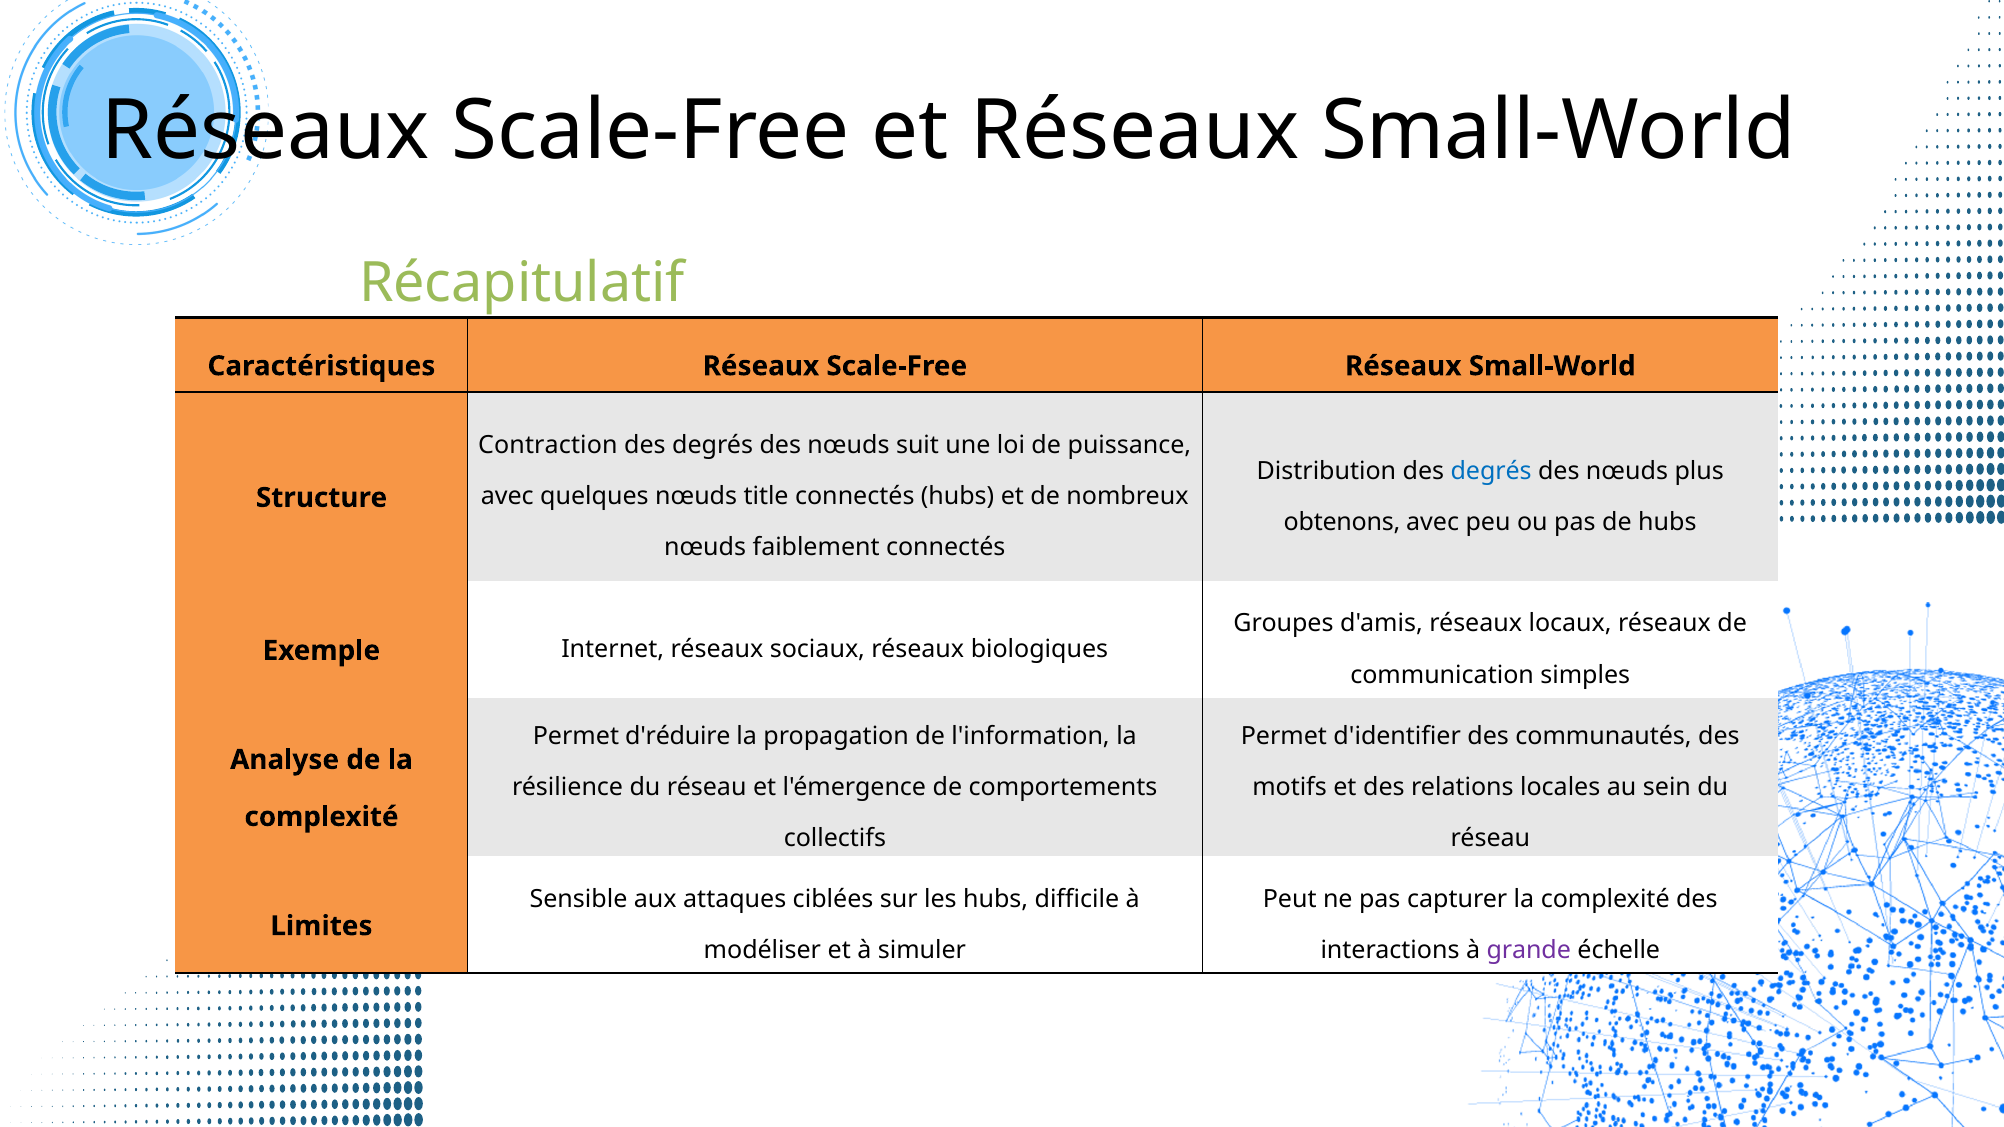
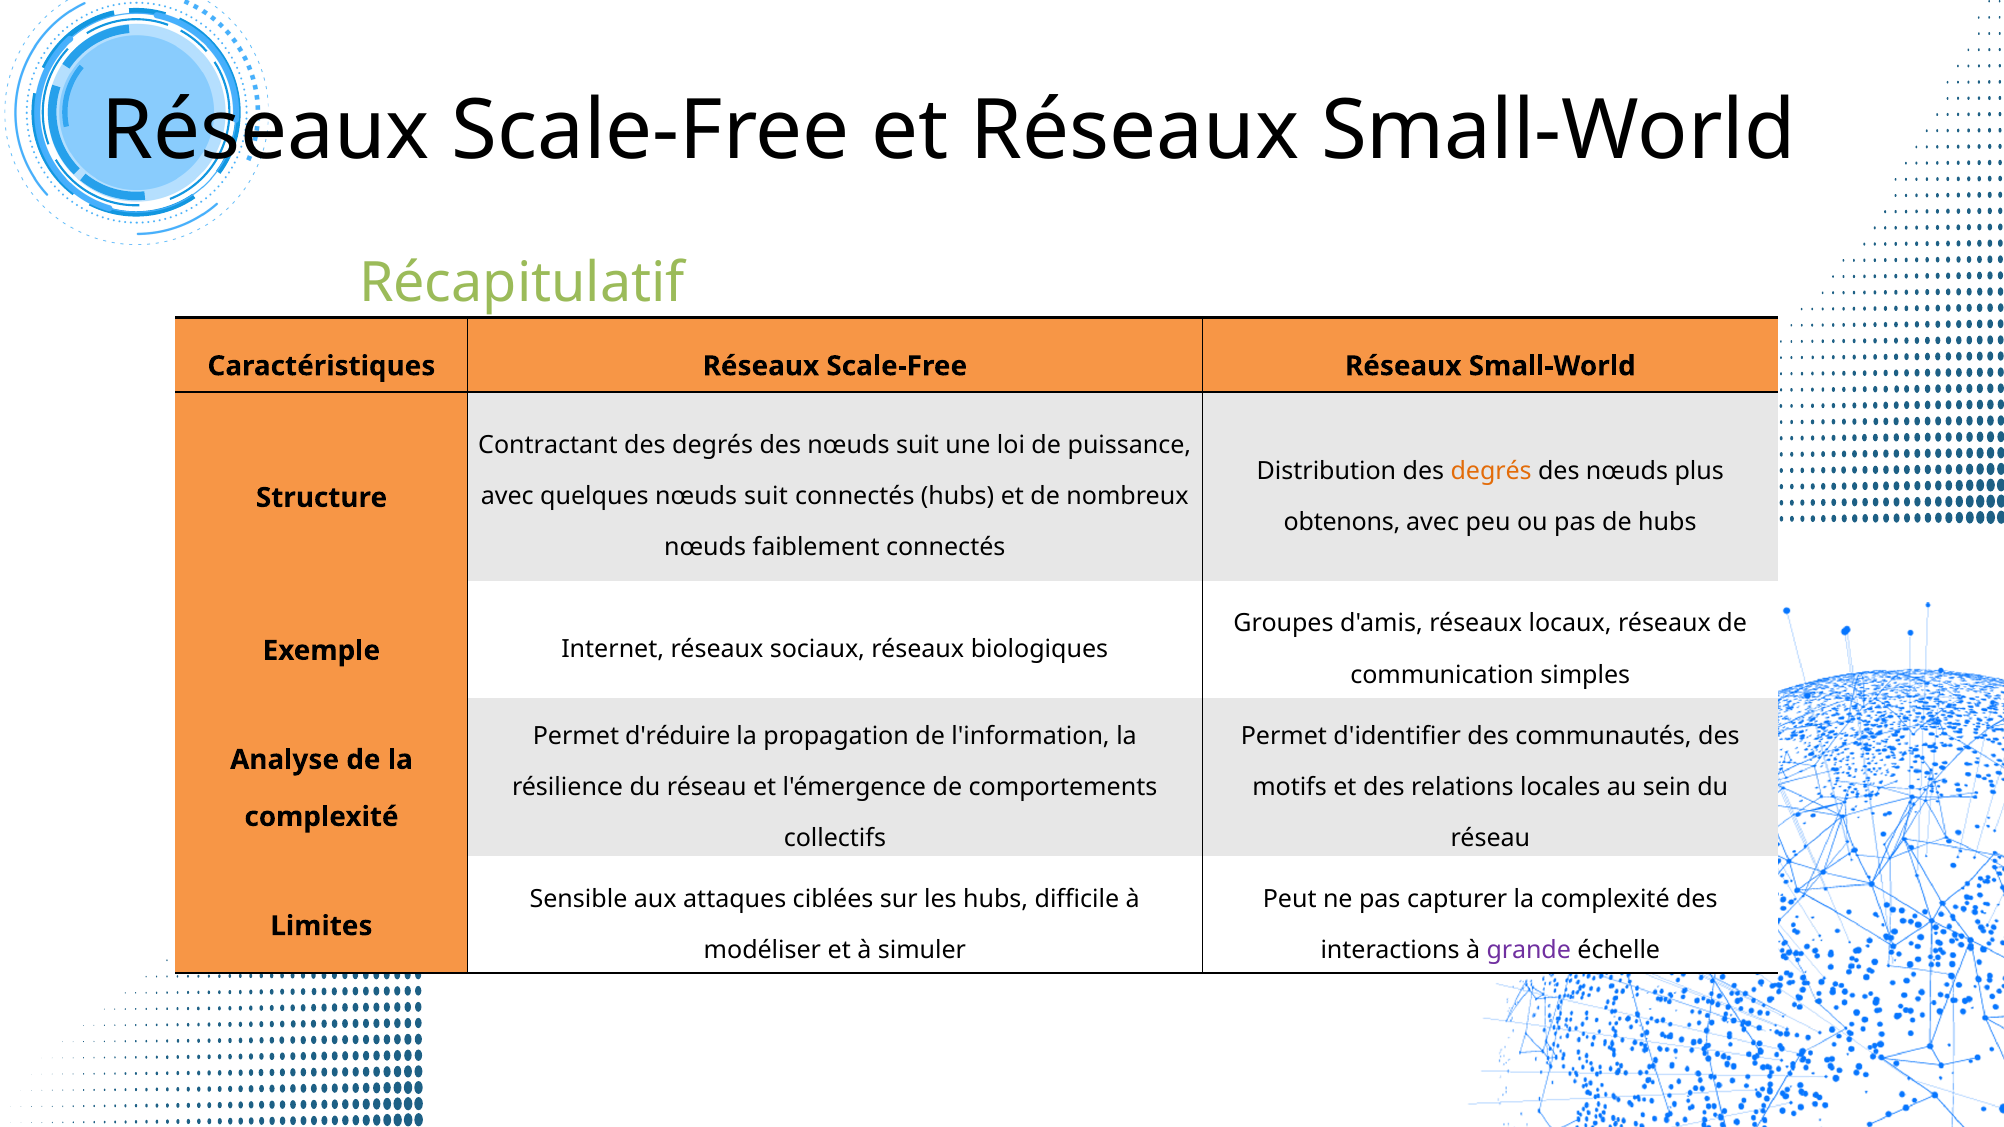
Contraction: Contraction -> Contractant
degrés at (1491, 471) colour: blue -> orange
quelques nœuds title: title -> suit
